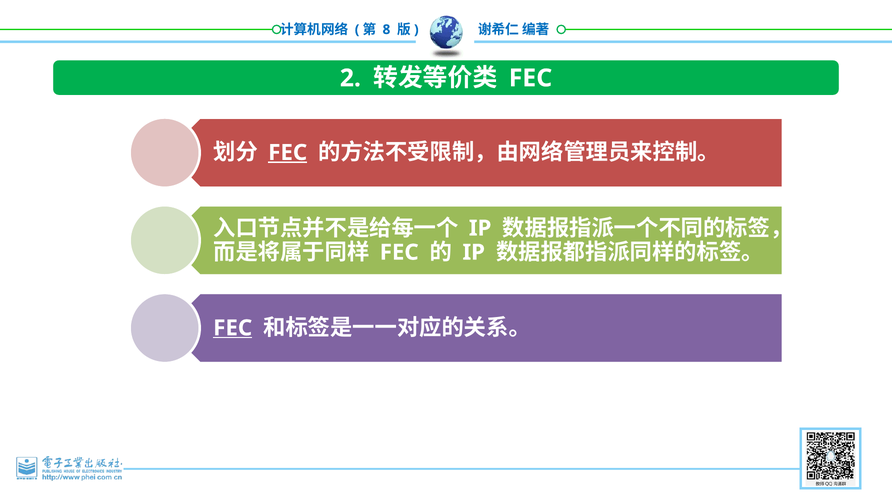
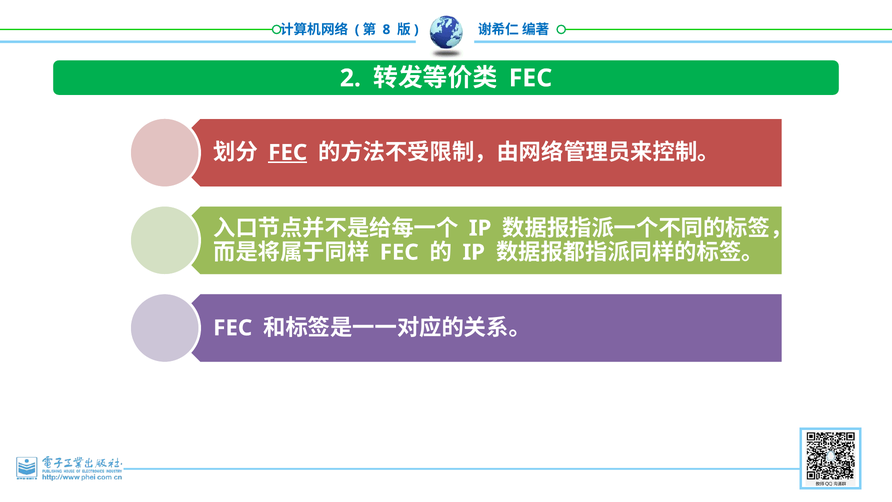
FEC at (233, 328) underline: present -> none
